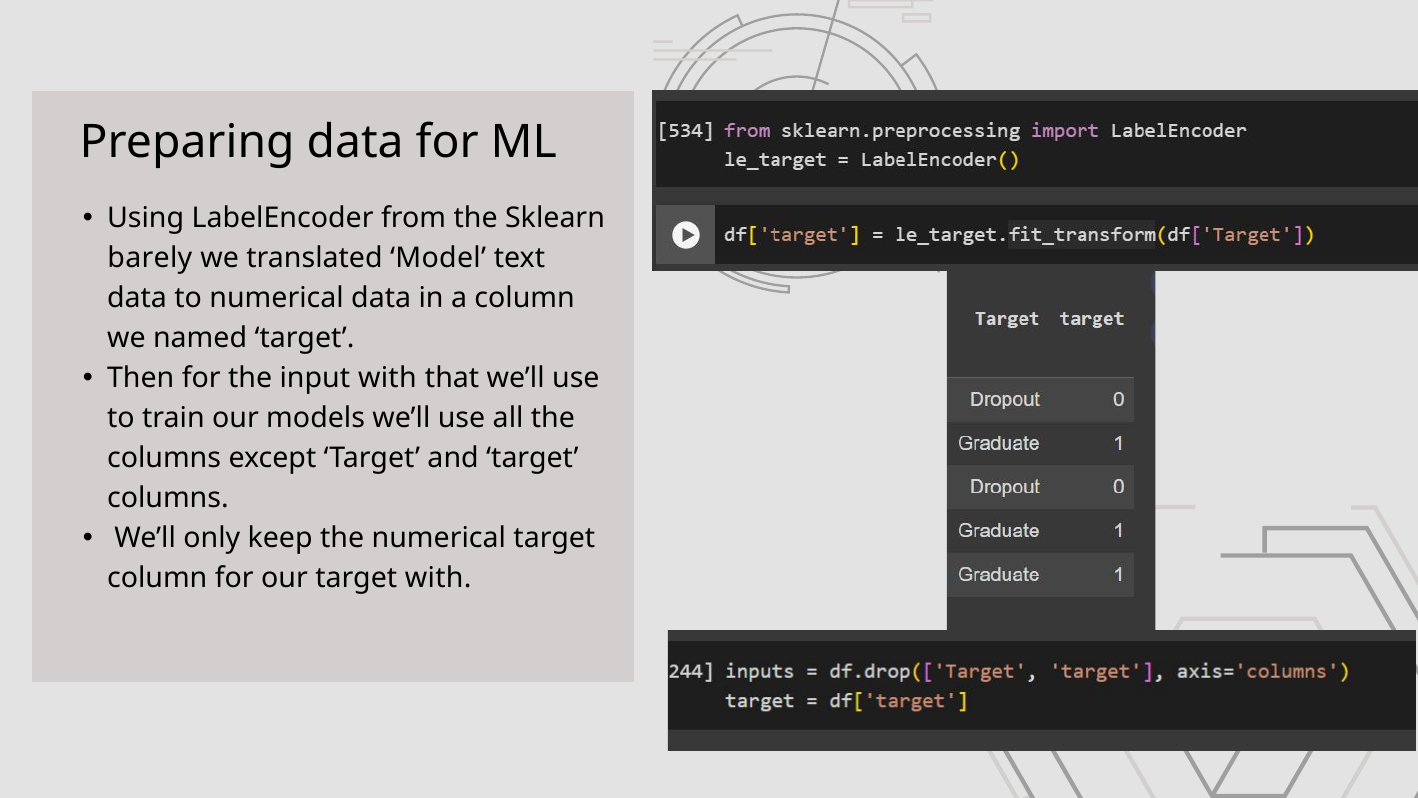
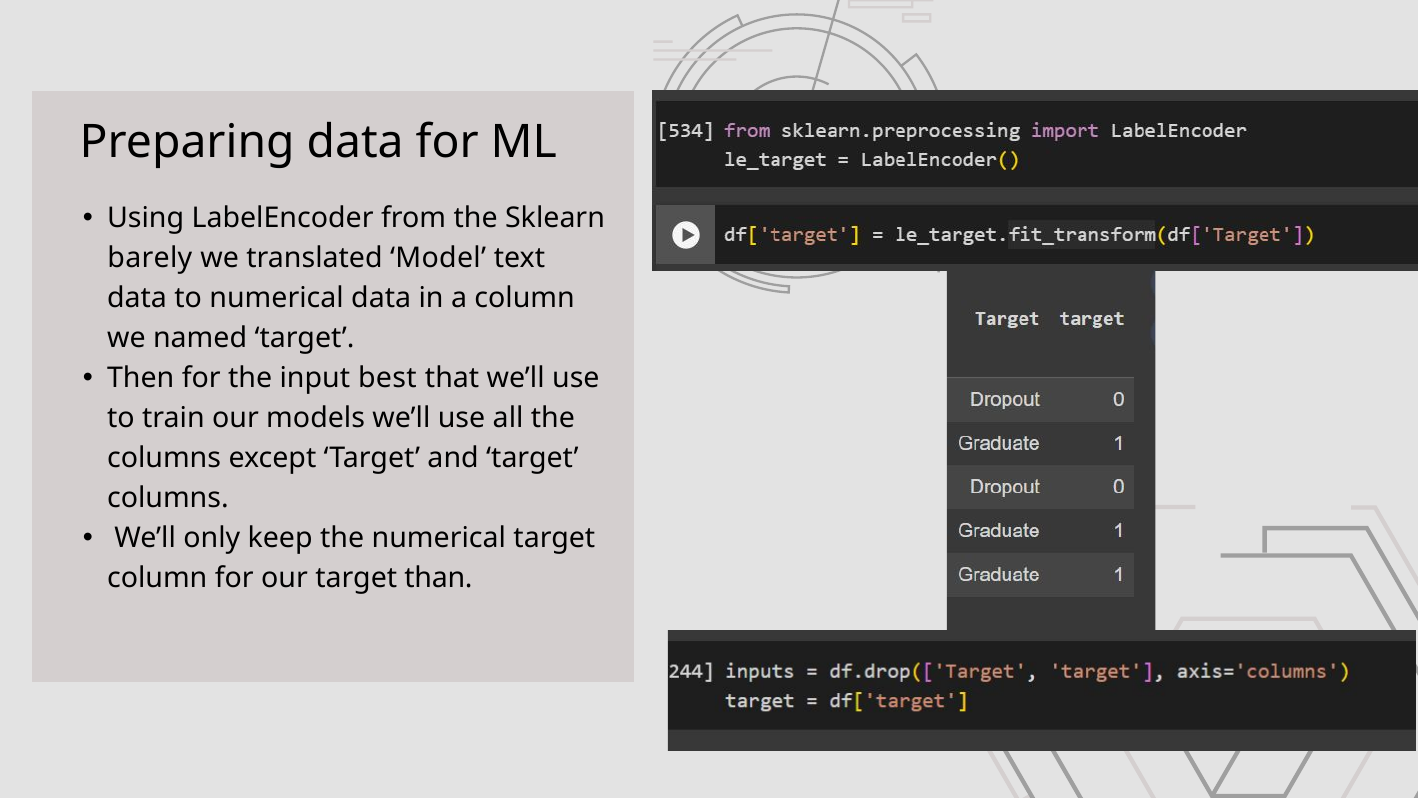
input with: with -> best
target with: with -> than
